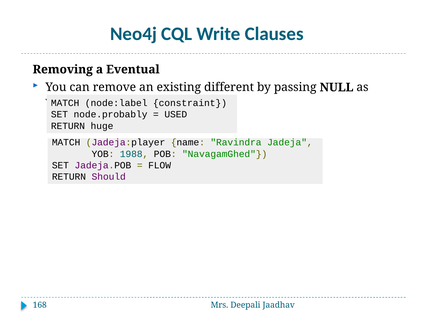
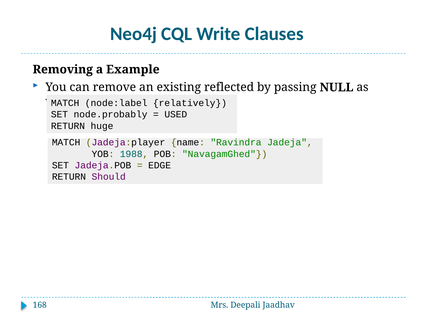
Eventual: Eventual -> Example
different: different -> reflected
constraint: constraint -> relatively
FLOW: FLOW -> EDGE
